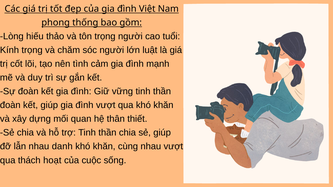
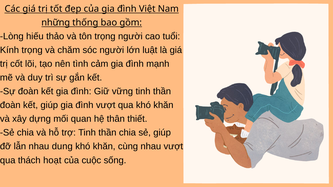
phong: phong -> những
danh: danh -> dung
